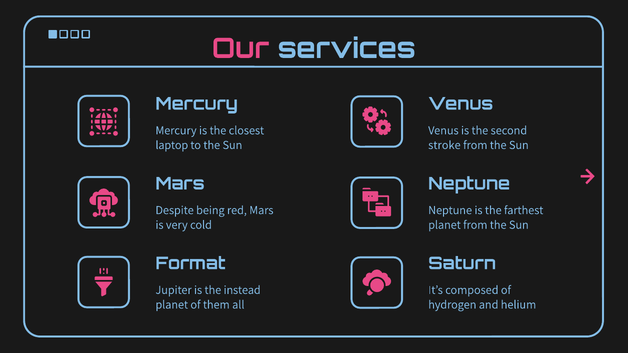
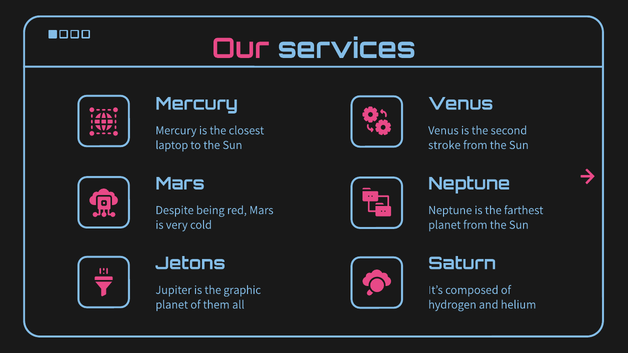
Format: Format -> Jetons
instead: instead -> graphic
